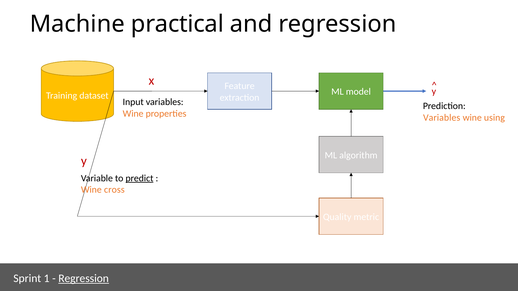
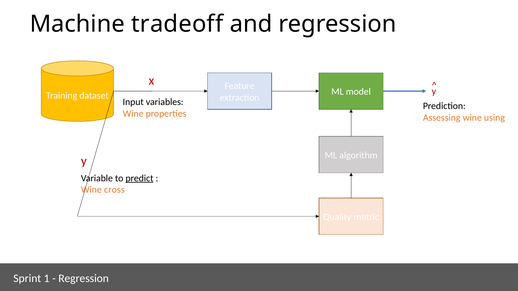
practical: practical -> tradeoff
Variables at (442, 118): Variables -> Assessing
Regression at (84, 279) underline: present -> none
